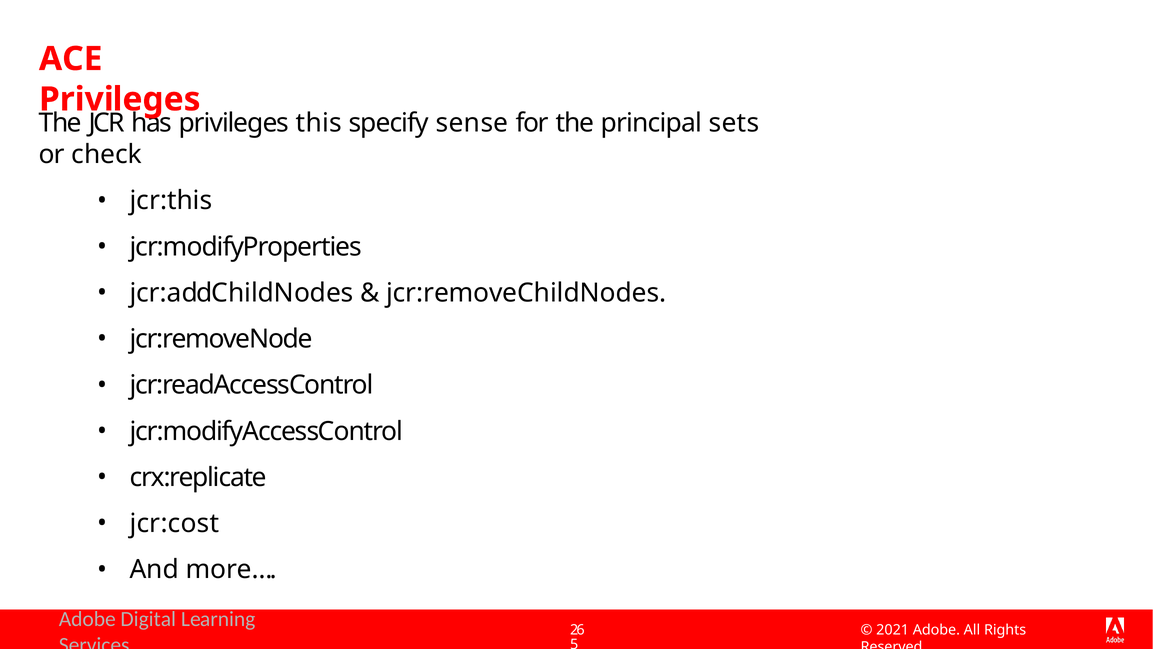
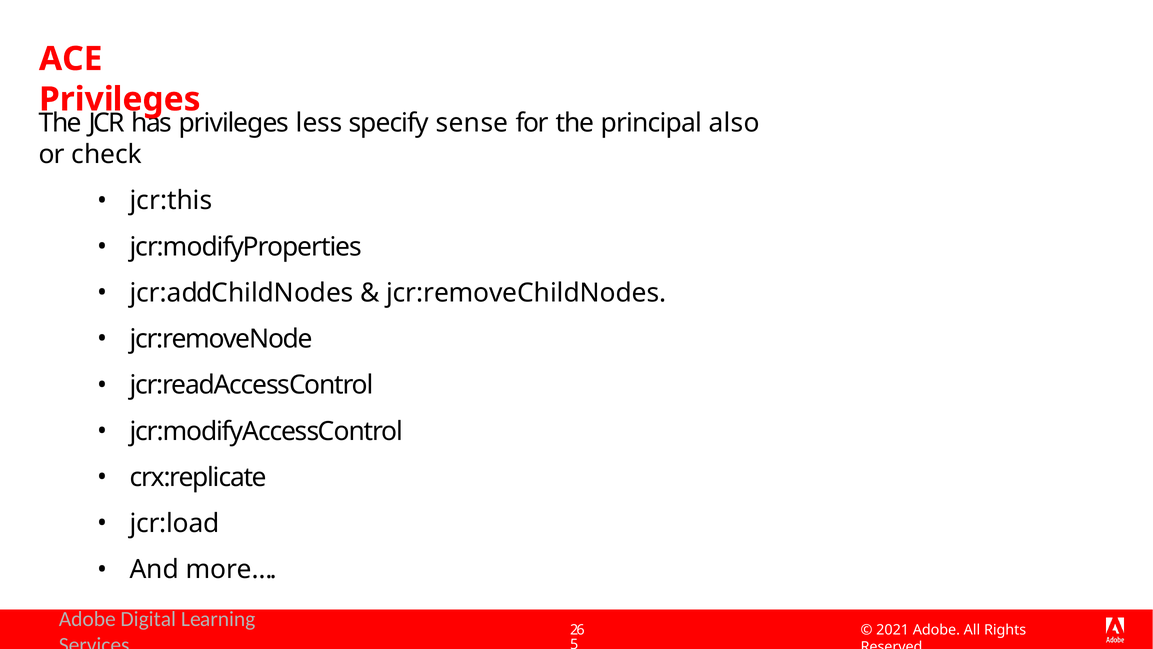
this: this -> less
sets: sets -> also
jcr:cost: jcr:cost -> jcr:load
